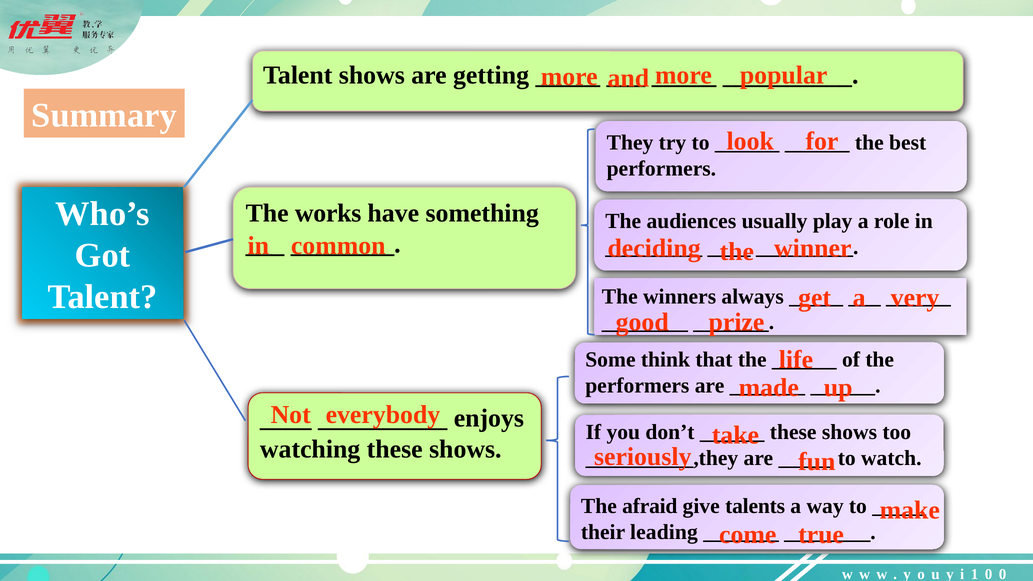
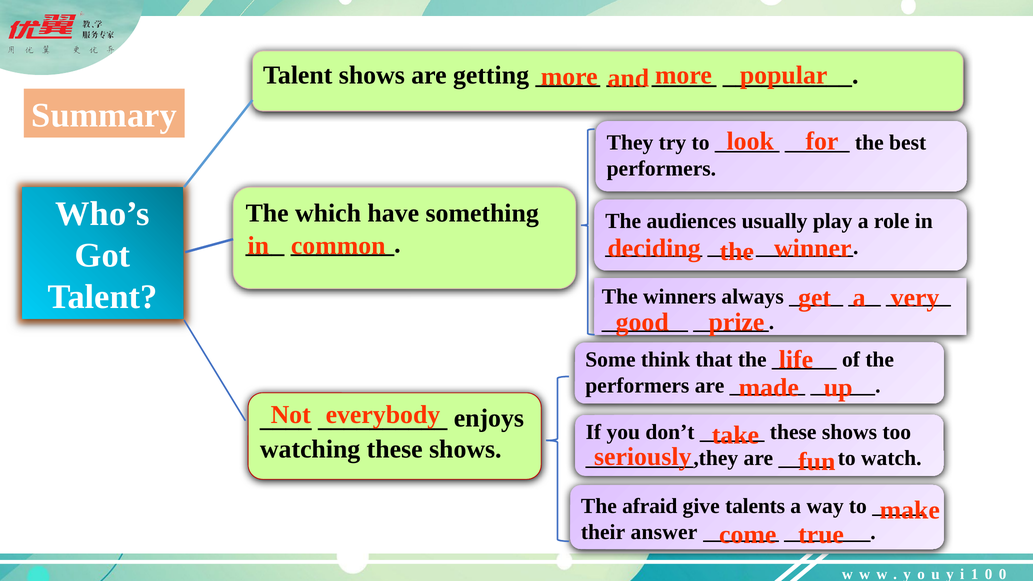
works: works -> which
leading: leading -> answer
